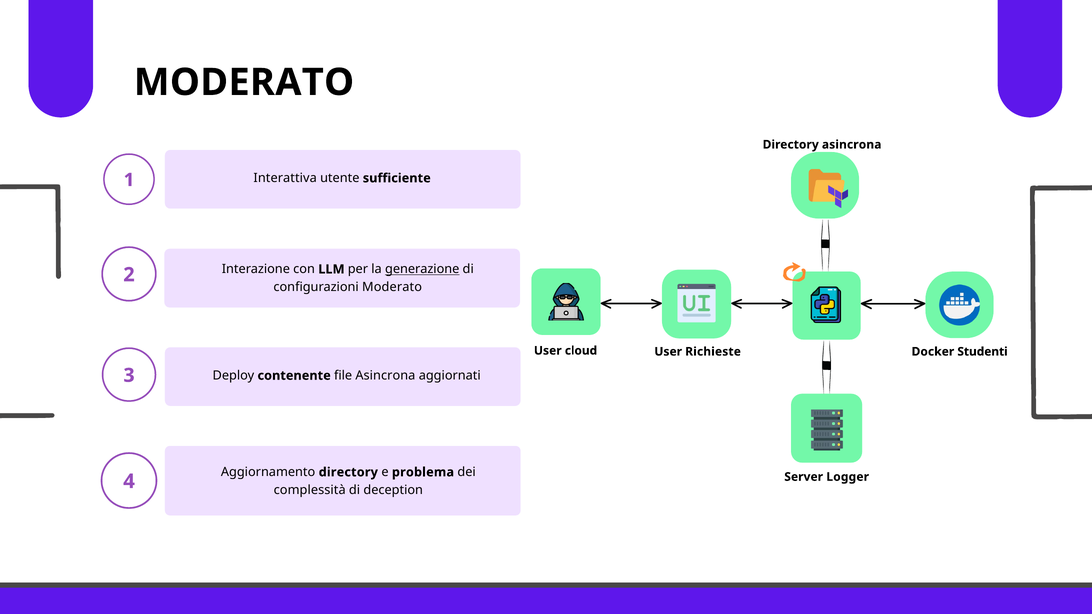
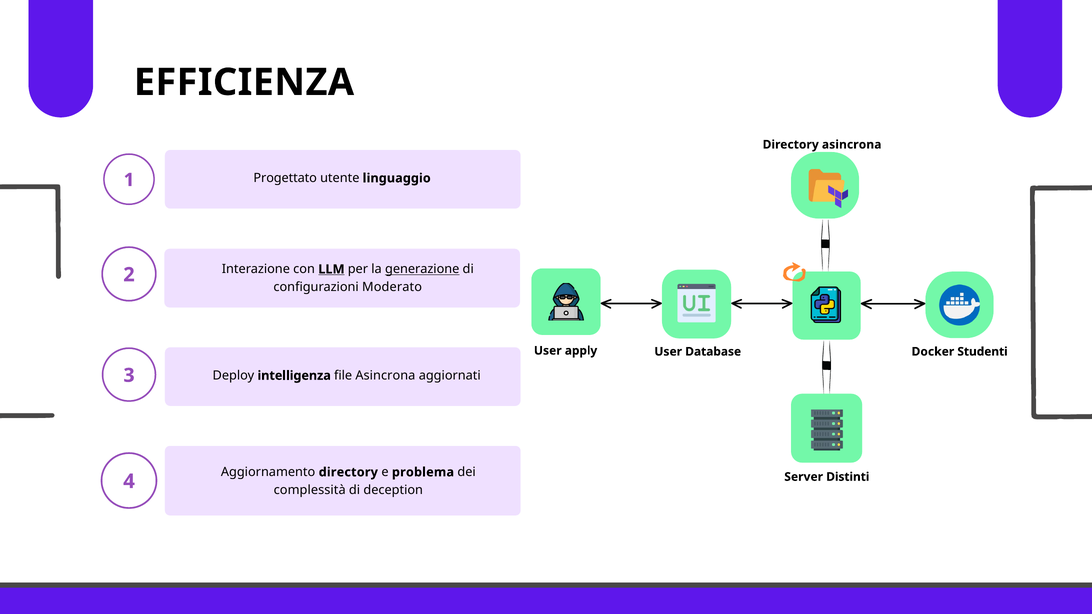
MODERATO at (244, 82): MODERATO -> EFFICIENZA
Interattiva: Interattiva -> Progettato
sufficiente: sufficiente -> linguaggio
LLM underline: none -> present
cloud: cloud -> apply
Richieste: Richieste -> Database
contenente: contenente -> intelligenza
Logger: Logger -> Distinti
